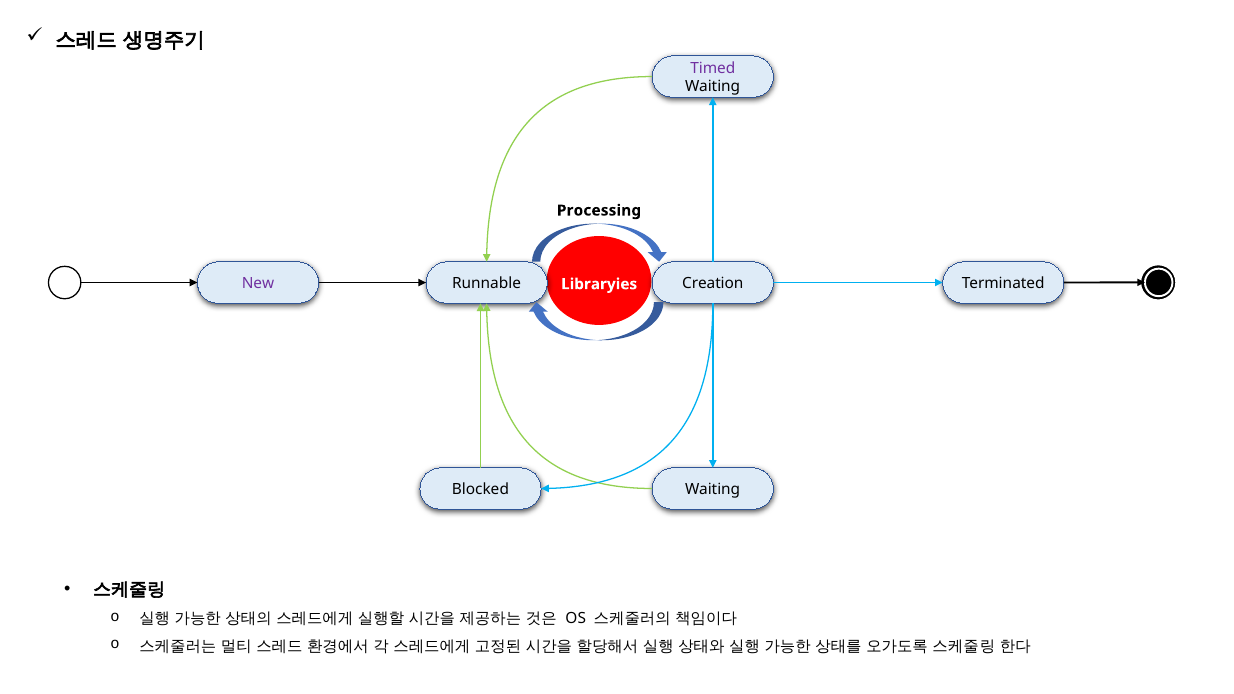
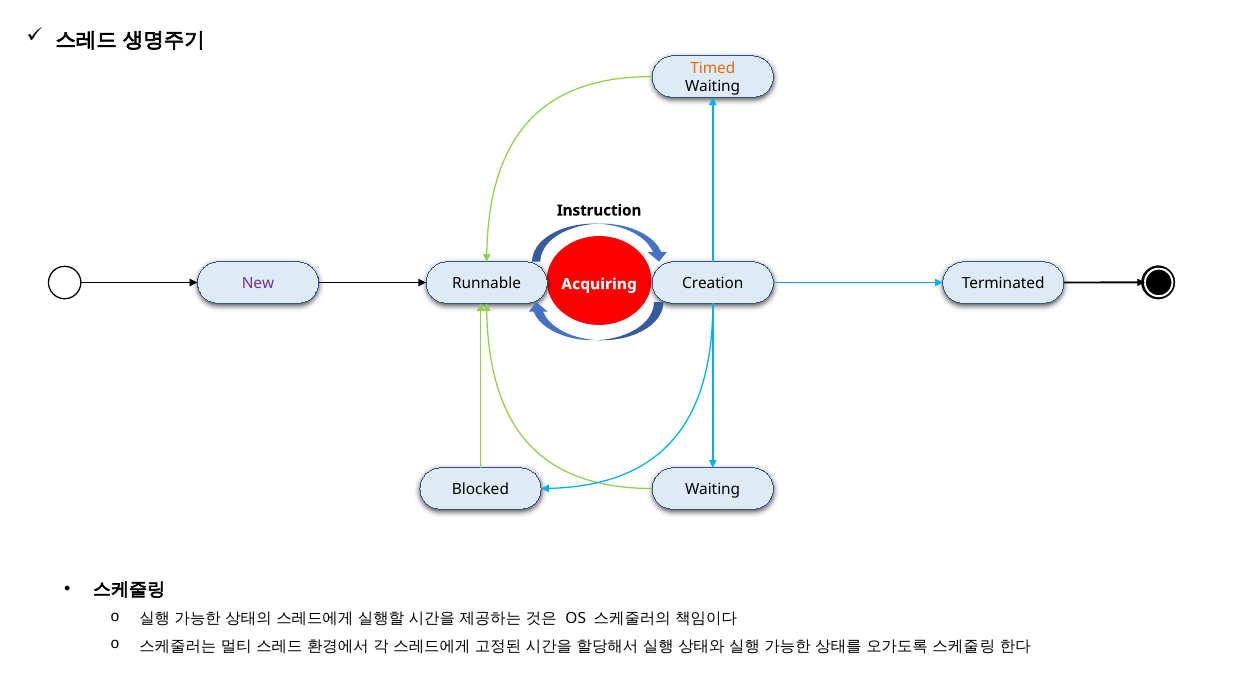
Timed colour: purple -> orange
Processing: Processing -> Instruction
Libraryies: Libraryies -> Acquiring
